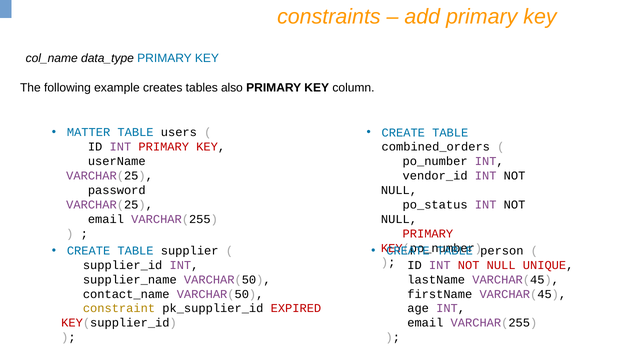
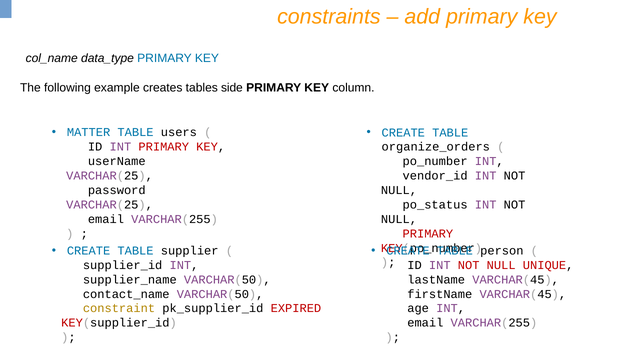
also: also -> side
combined_orders: combined_orders -> organize_orders
